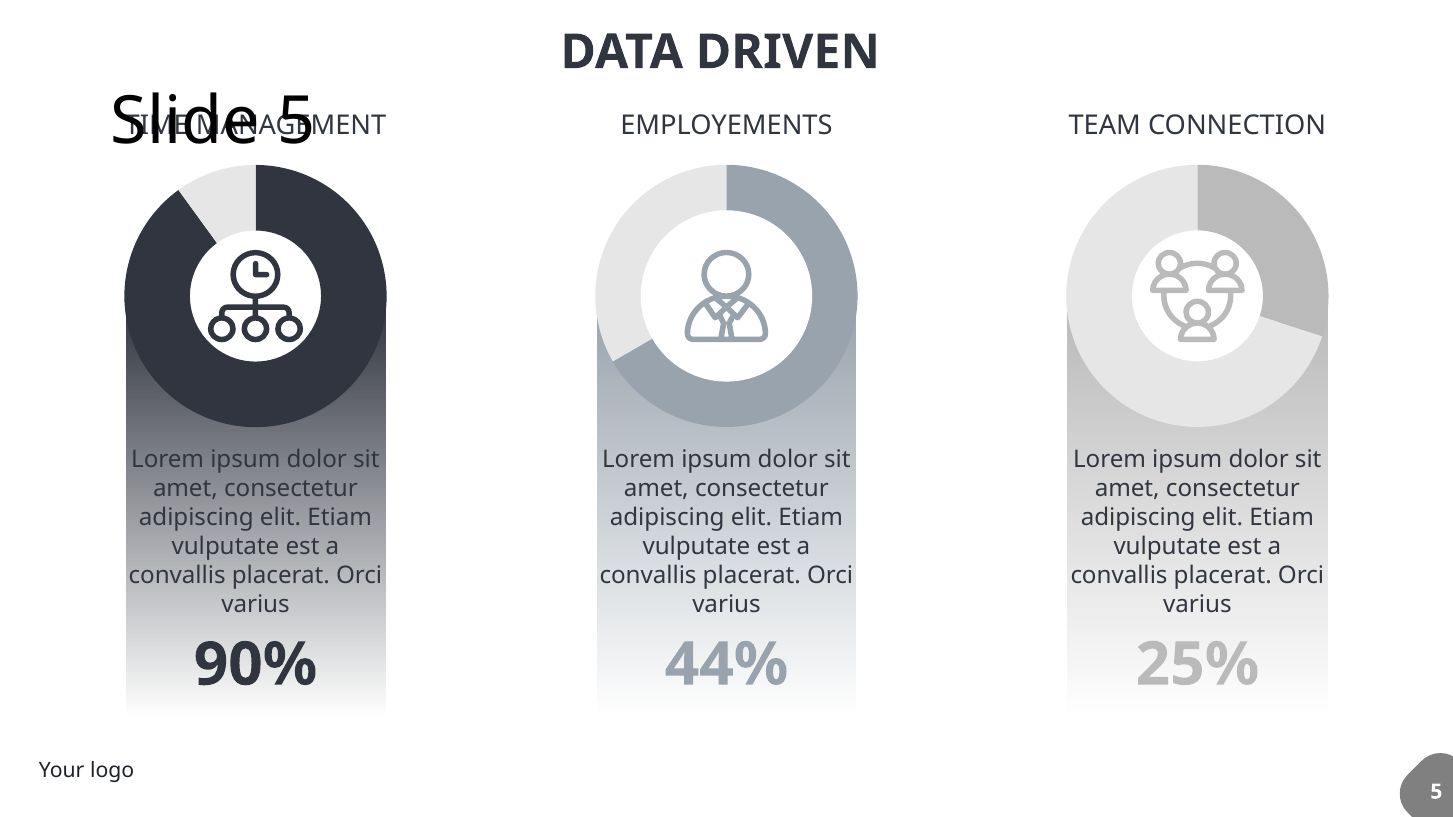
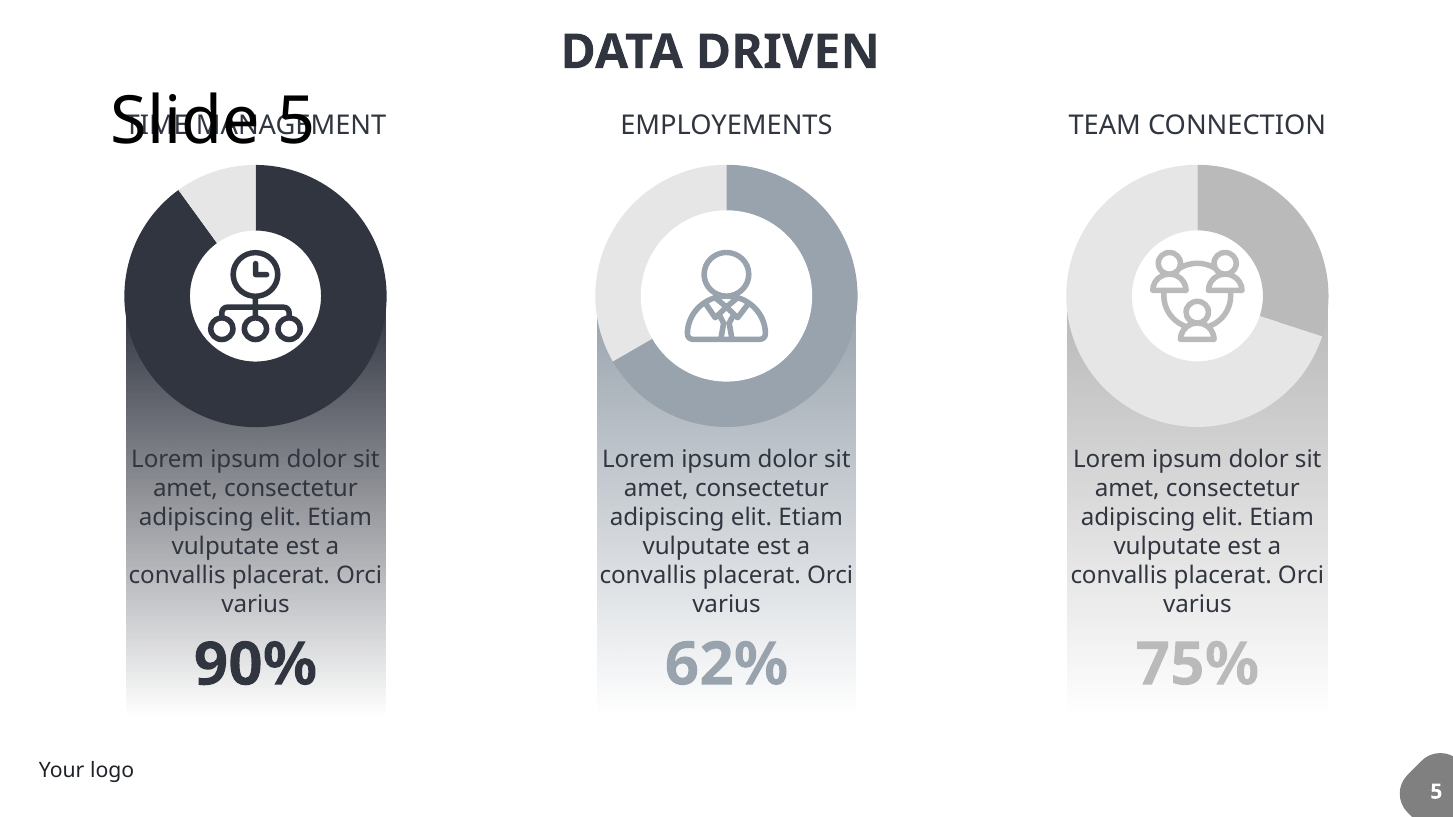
44%: 44% -> 62%
25%: 25% -> 75%
